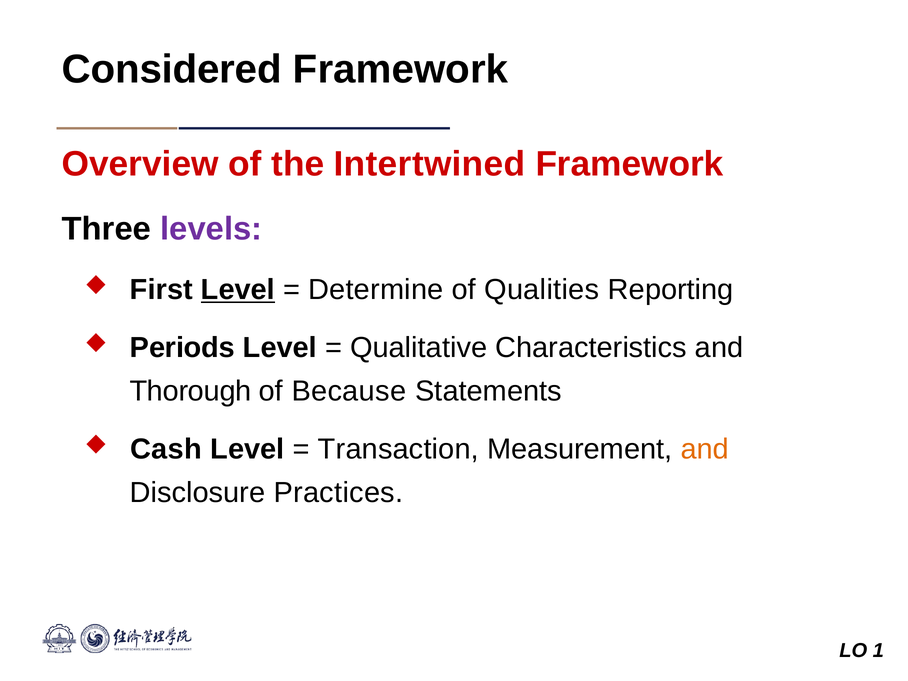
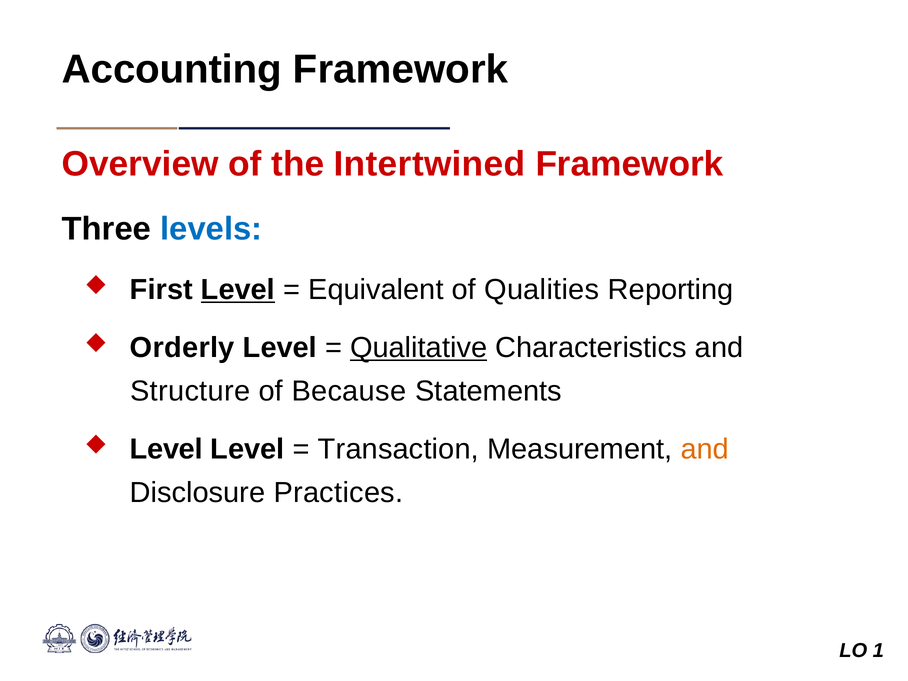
Considered: Considered -> Accounting
levels colour: purple -> blue
Determine: Determine -> Equivalent
Periods: Periods -> Orderly
Qualitative underline: none -> present
Thorough: Thorough -> Structure
Cash at (166, 449): Cash -> Level
